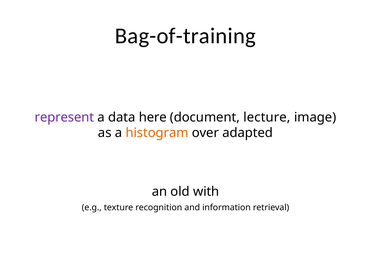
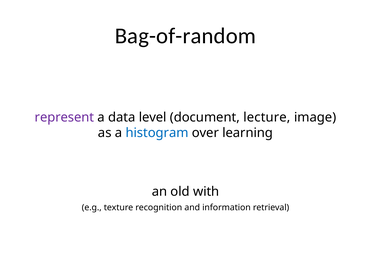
Bag-of-training: Bag-of-training -> Bag-of-random
here: here -> level
histogram colour: orange -> blue
adapted: adapted -> learning
